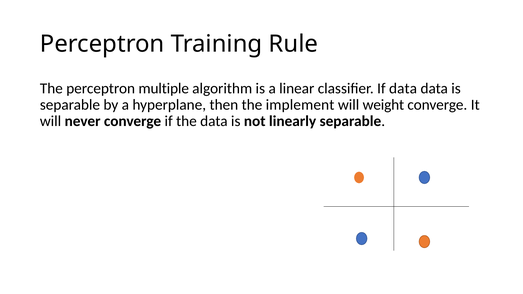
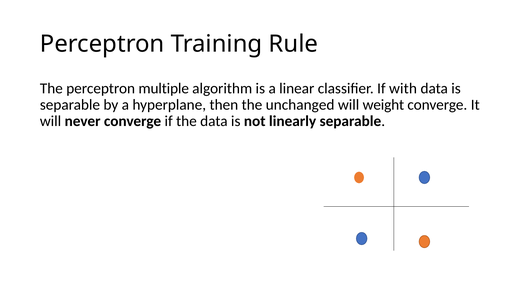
If data: data -> with
implement: implement -> unchanged
